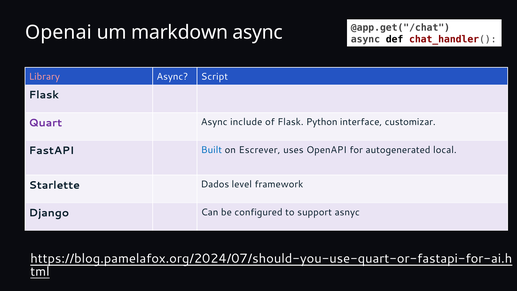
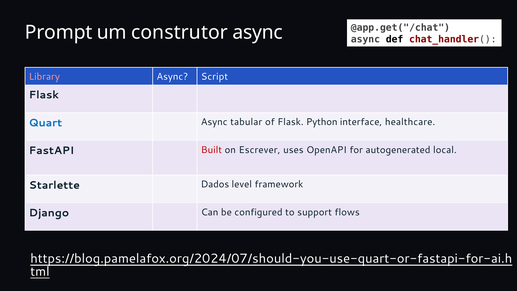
Openai: Openai -> Prompt
markdown: markdown -> construtor
Quart colour: purple -> blue
include: include -> tabular
customizar: customizar -> healthcare
Built colour: blue -> red
asnyc: asnyc -> flows
